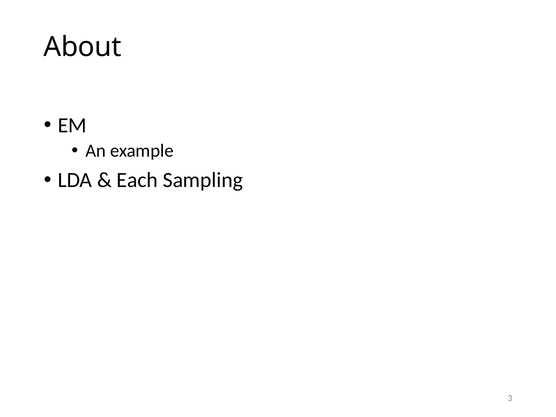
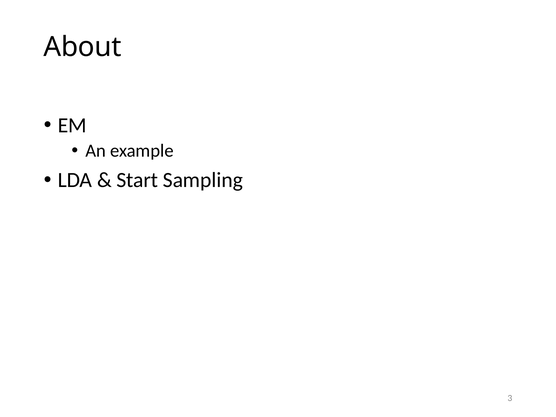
Each: Each -> Start
